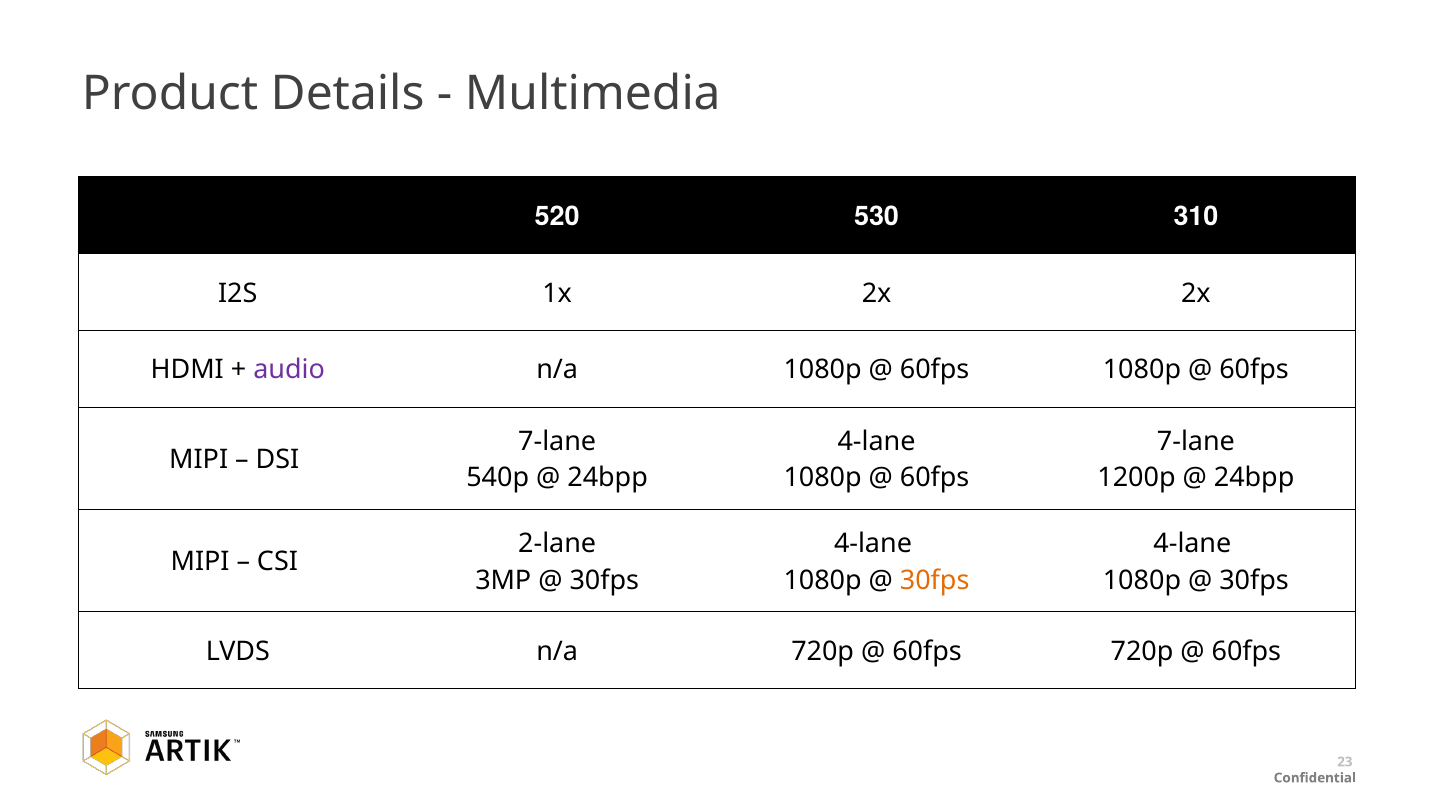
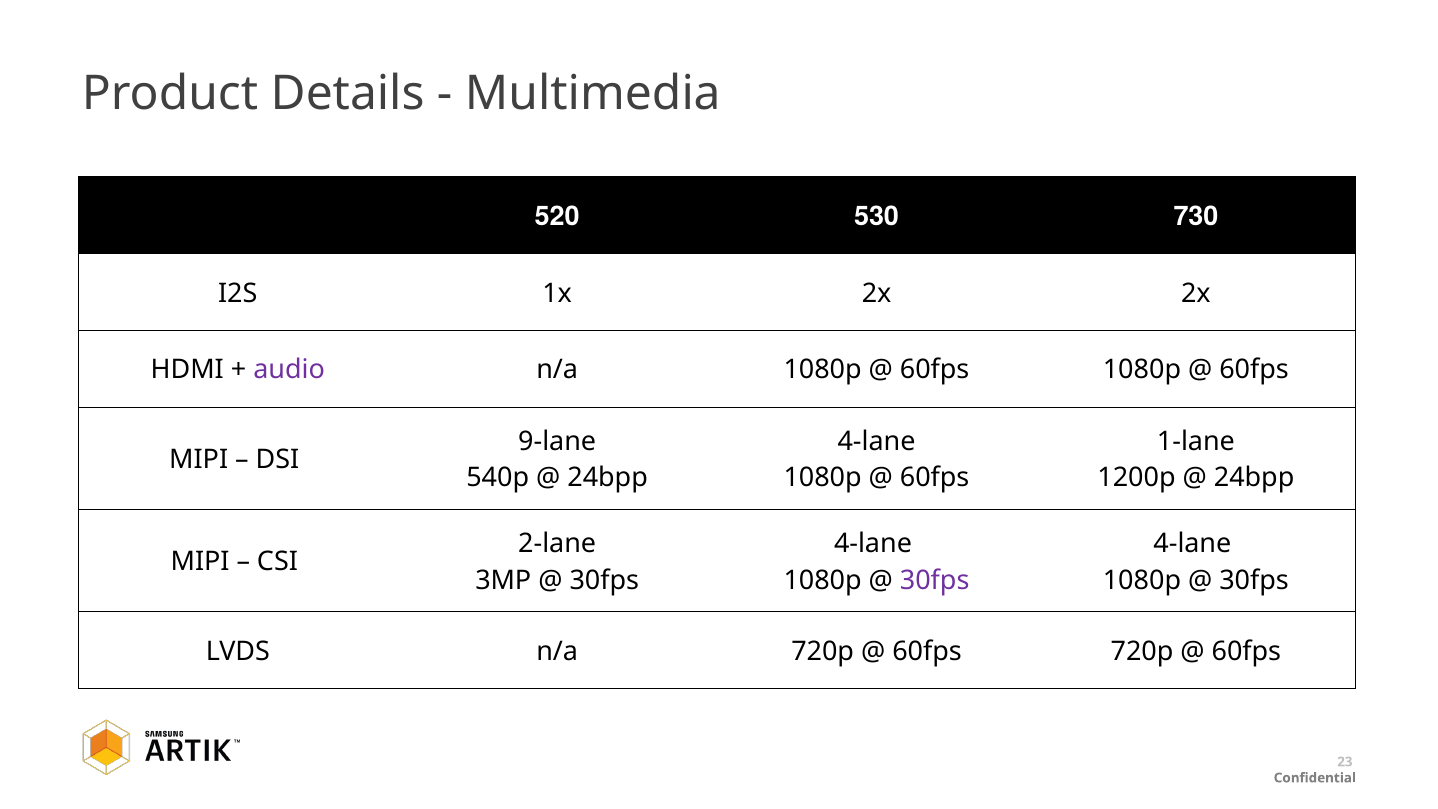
310: 310 -> 730
7-lane at (557, 441): 7-lane -> 9-lane
7-lane at (1196, 441): 7-lane -> 1-lane
30fps at (935, 580) colour: orange -> purple
